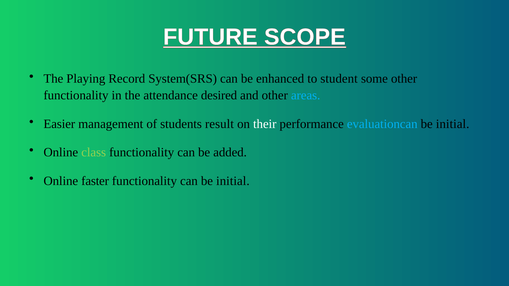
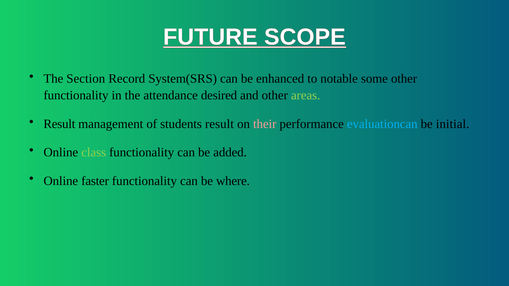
Playing: Playing -> Section
student: student -> notable
areas colour: light blue -> light green
Easier at (59, 124): Easier -> Result
their colour: white -> pink
can be initial: initial -> where
